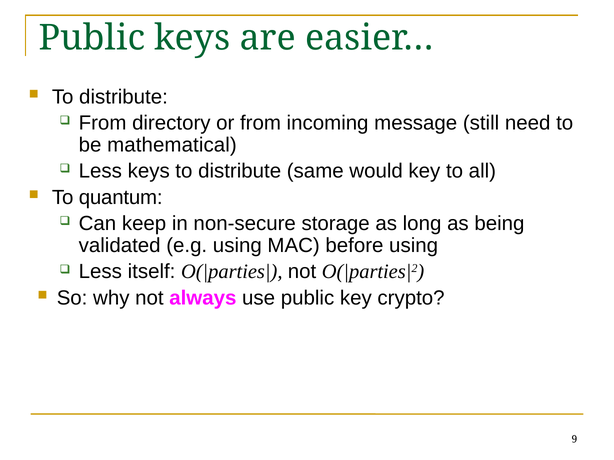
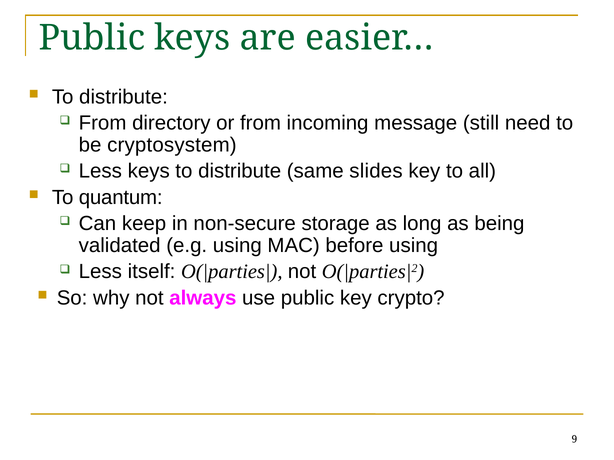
mathematical: mathematical -> cryptosystem
would: would -> slides
